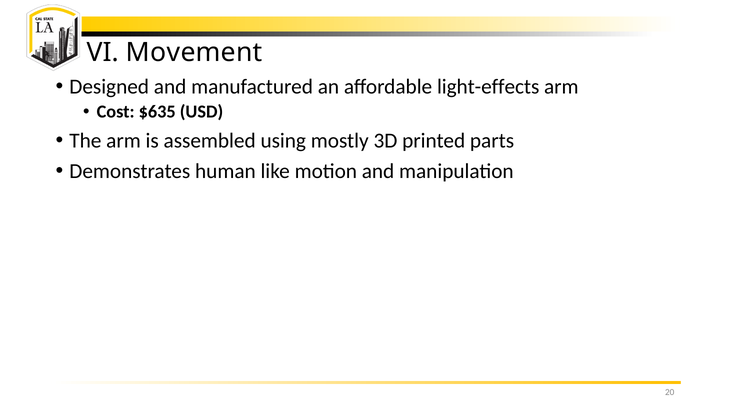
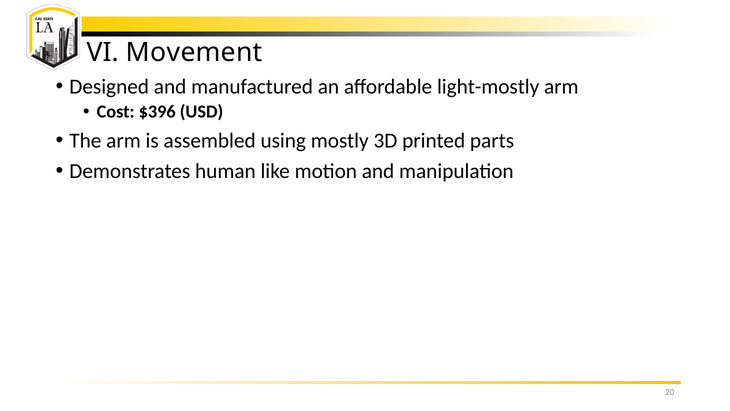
light-effects: light-effects -> light-mostly
$635: $635 -> $396
